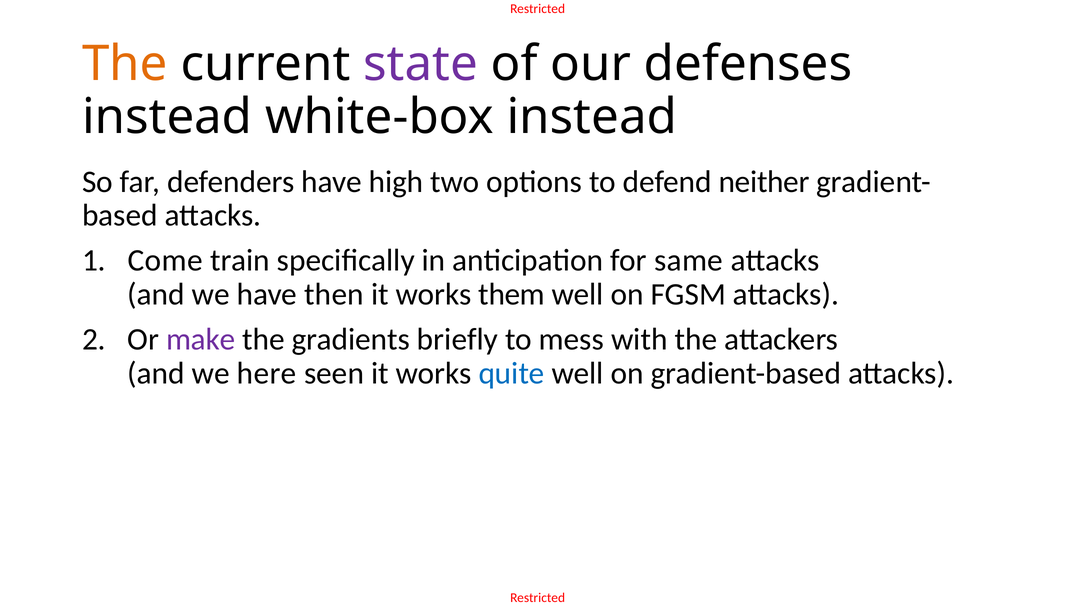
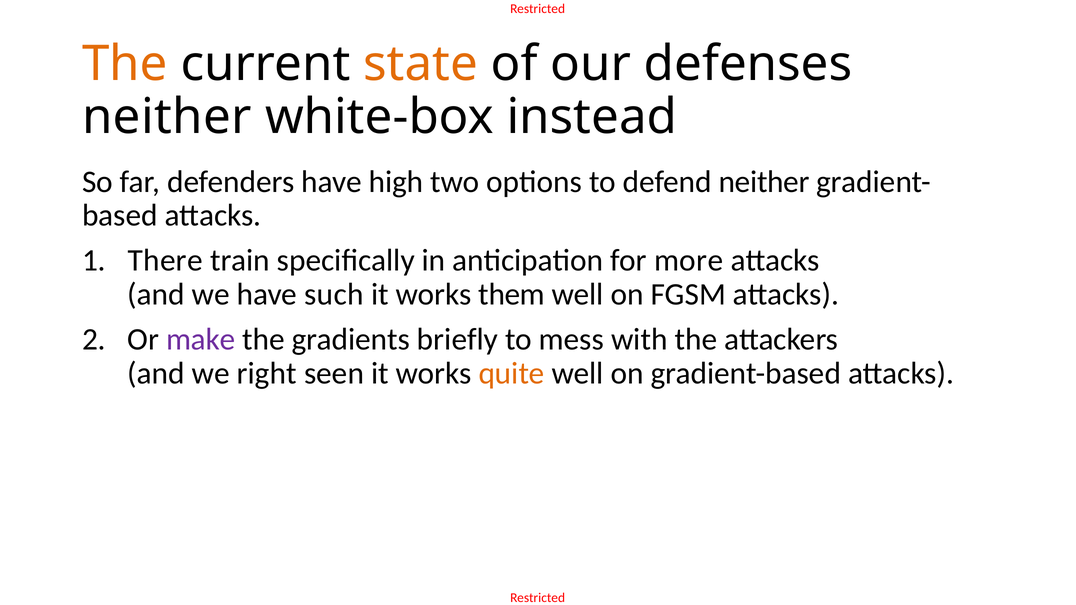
state colour: purple -> orange
instead at (167, 117): instead -> neither
Come: Come -> There
same: same -> more
then: then -> such
here: here -> right
quite colour: blue -> orange
